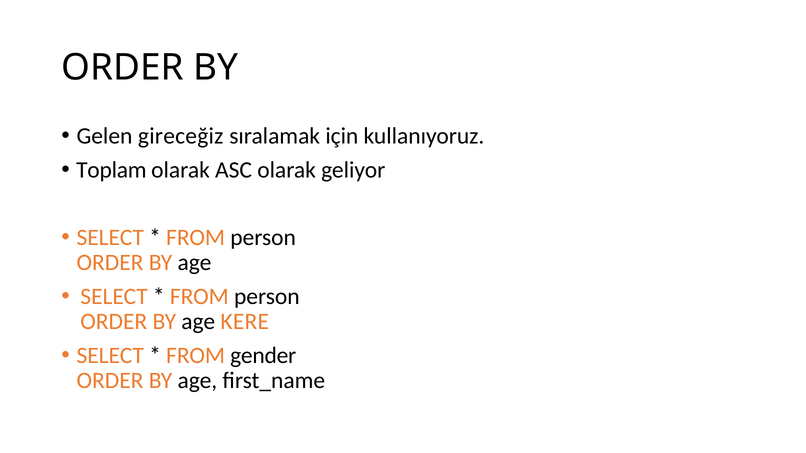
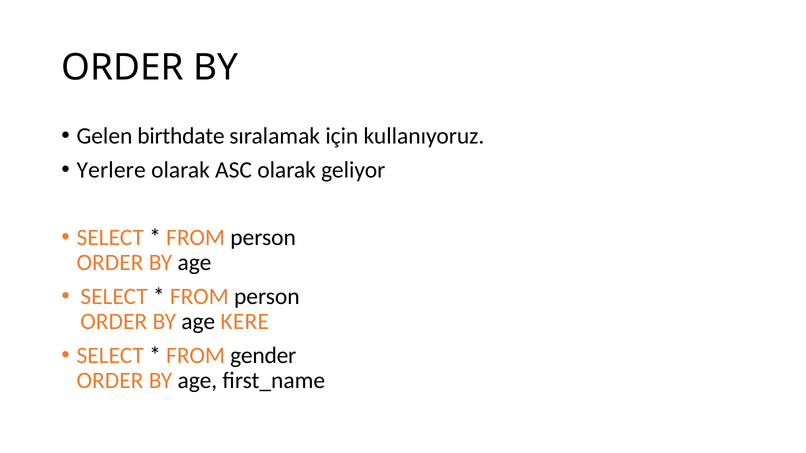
gireceğiz: gireceğiz -> birthdate
Toplam: Toplam -> Yerlere
